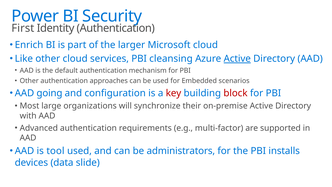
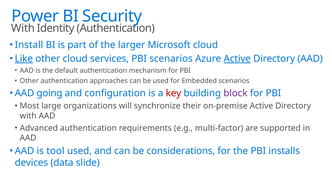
First at (23, 28): First -> With
Enrich: Enrich -> Install
Like underline: none -> present
PBI cleansing: cleansing -> scenarios
block colour: red -> purple
administrators: administrators -> considerations
